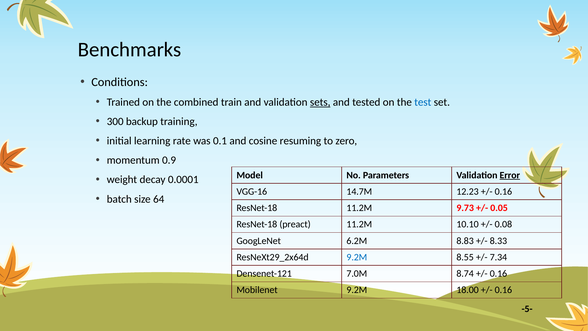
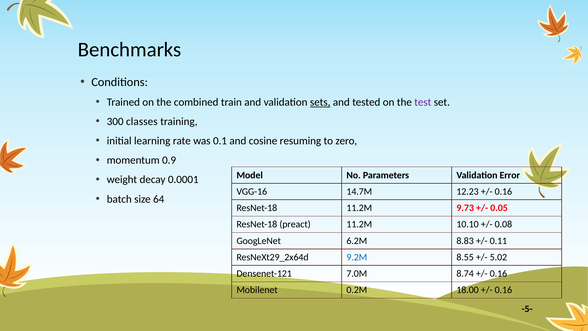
test colour: blue -> purple
backup: backup -> classes
Error underline: present -> none
8.33: 8.33 -> 0.11
7.34: 7.34 -> 5.02
Mobilenet 9.2M: 9.2M -> 0.2M
